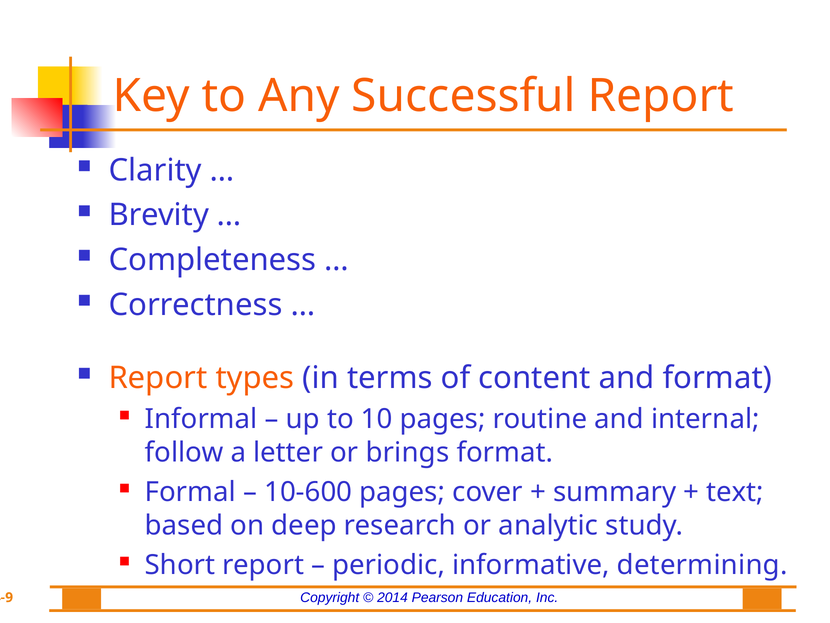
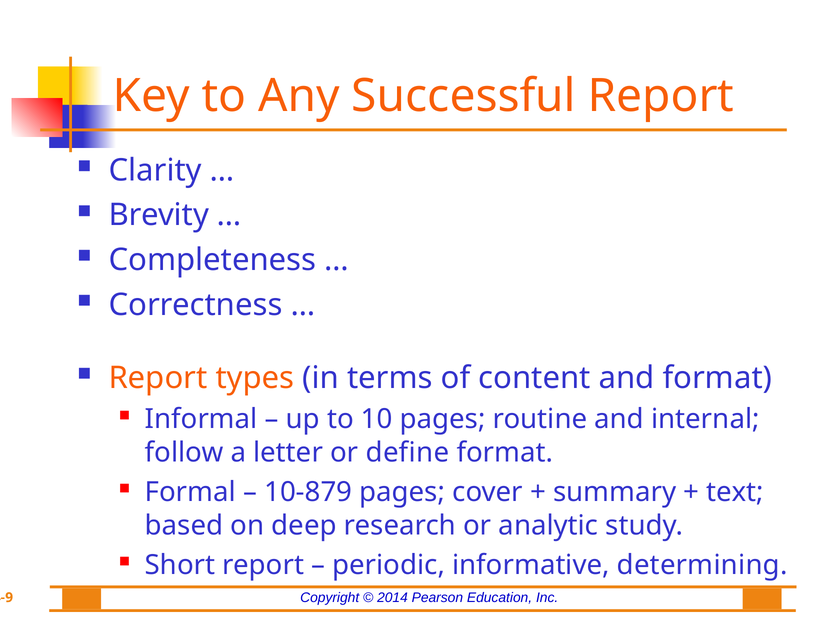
brings: brings -> define
10-600: 10-600 -> 10-879
